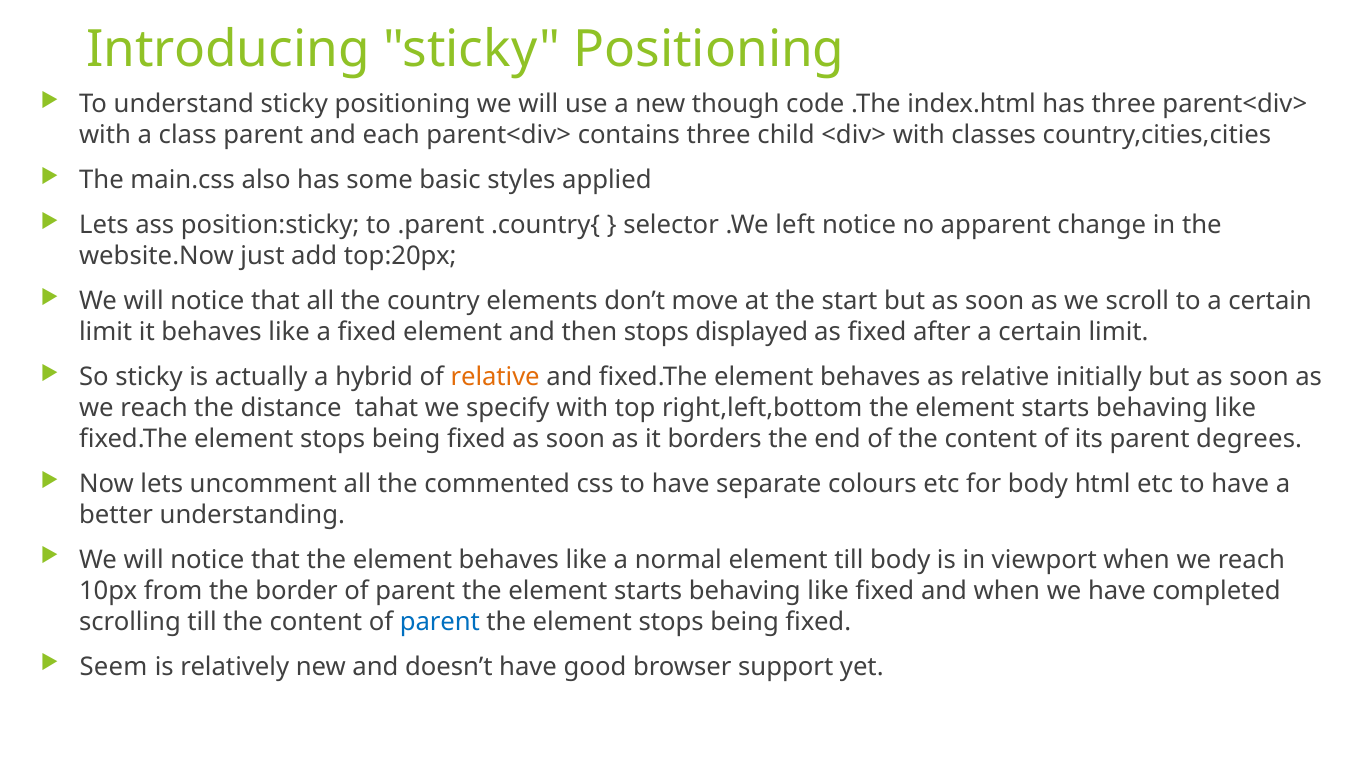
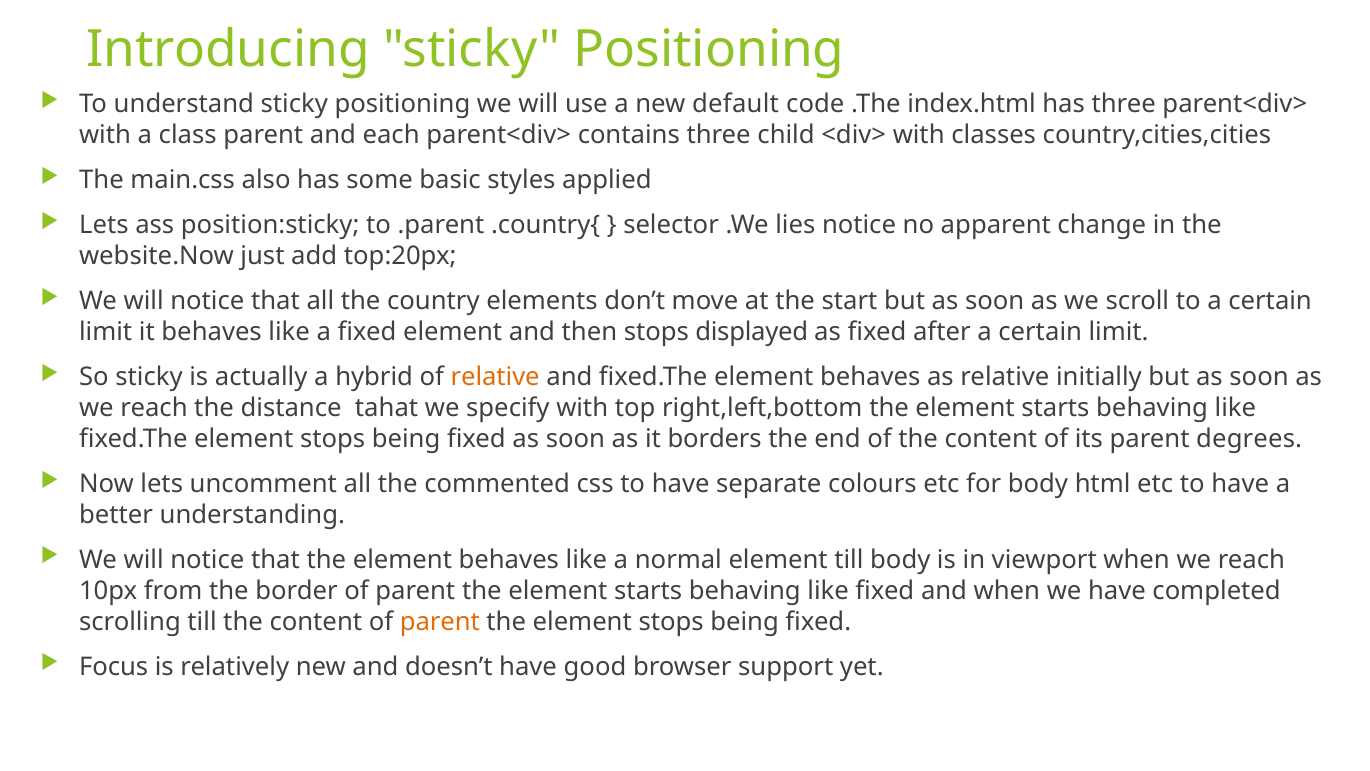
though: though -> default
left: left -> lies
parent at (440, 621) colour: blue -> orange
Seem: Seem -> Focus
